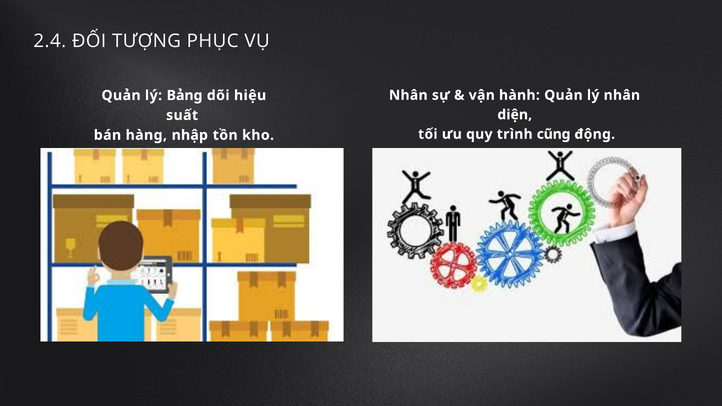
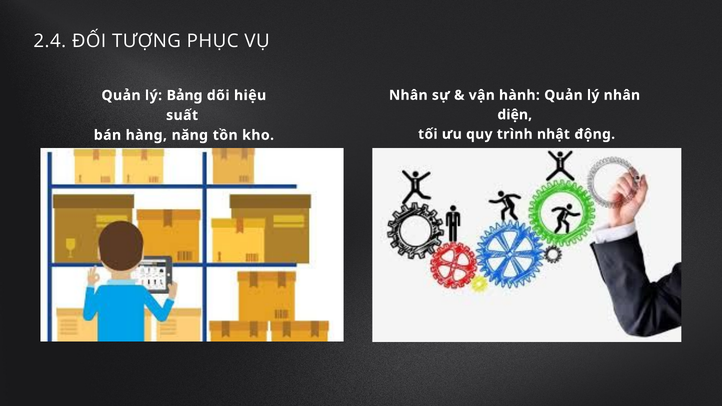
cũng: cũng -> nhật
nhập: nhập -> năng
